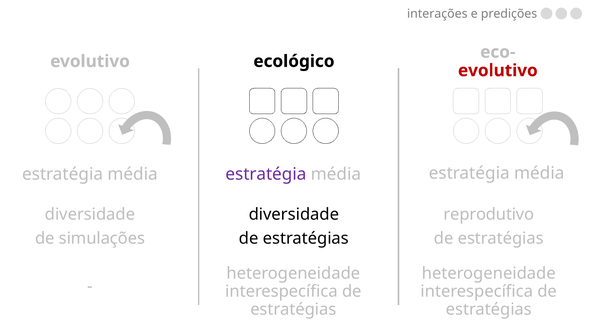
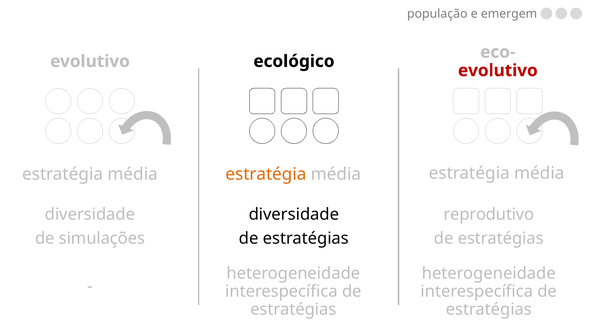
interações: interações -> população
predições: predições -> emergem
estratégia at (266, 174) colour: purple -> orange
